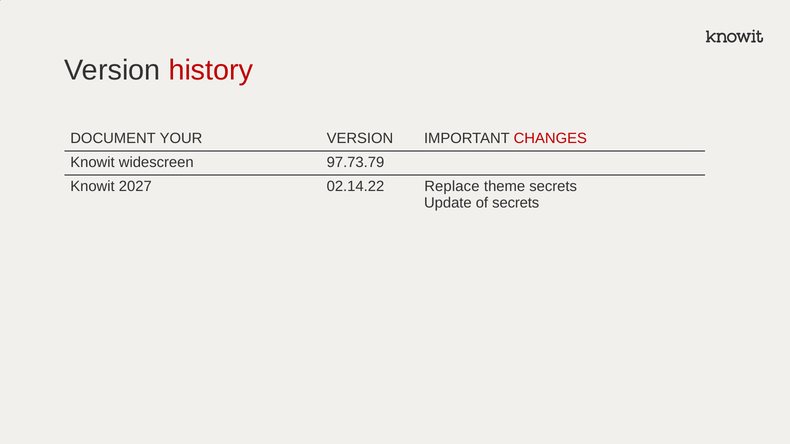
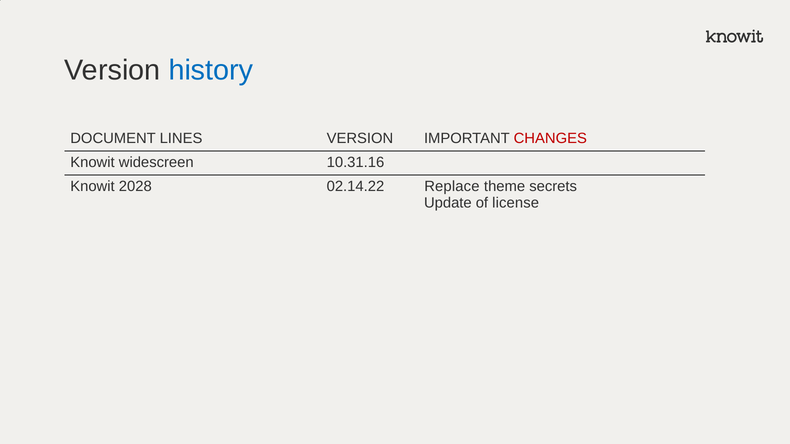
history colour: red -> blue
YOUR: YOUR -> LINES
97.73.79: 97.73.79 -> 10.31.16
2027: 2027 -> 2028
of secrets: secrets -> license
